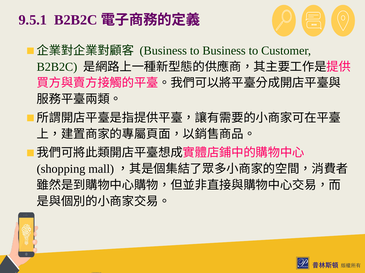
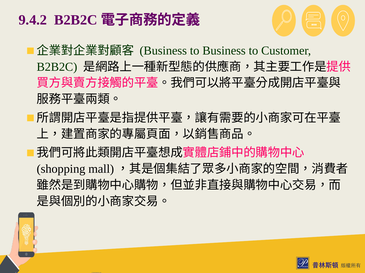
9.5.1: 9.5.1 -> 9.4.2
